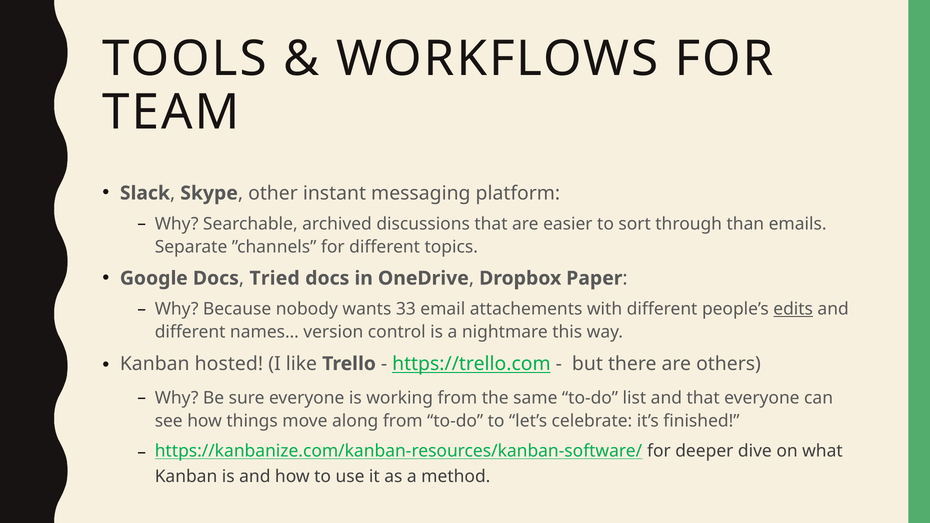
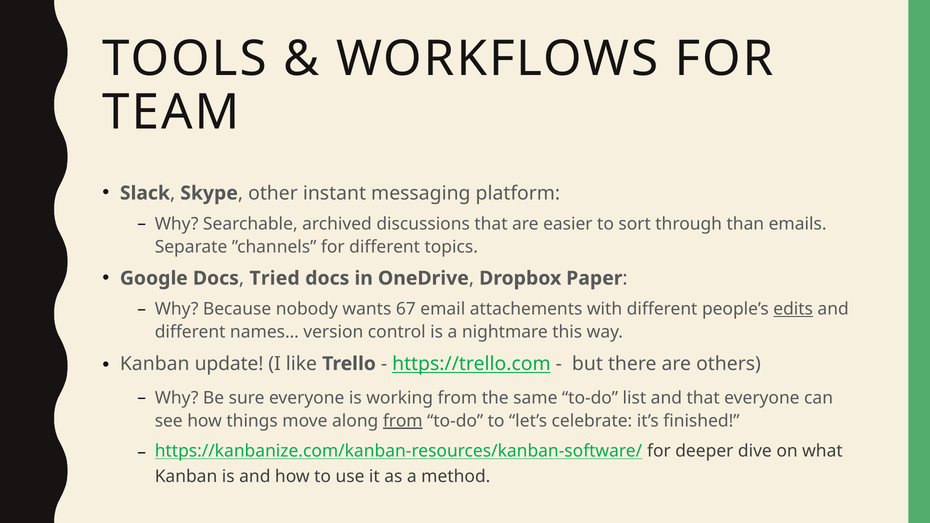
33: 33 -> 67
hosted: hosted -> update
from at (403, 421) underline: none -> present
